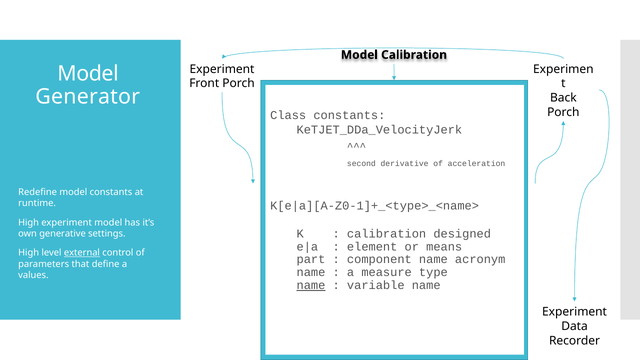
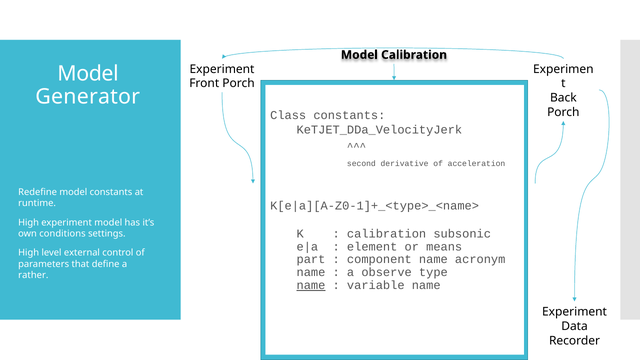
designed: designed -> subsonic
generative: generative -> conditions
external underline: present -> none
measure: measure -> observe
values: values -> rather
